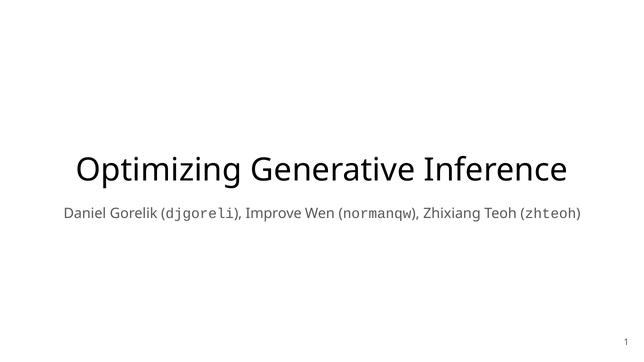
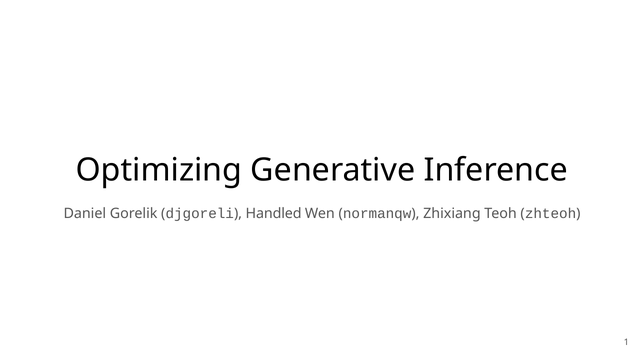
Improve: Improve -> Handled
